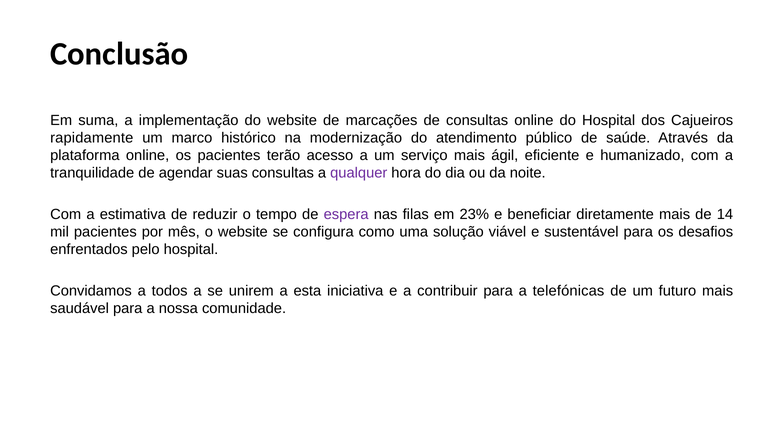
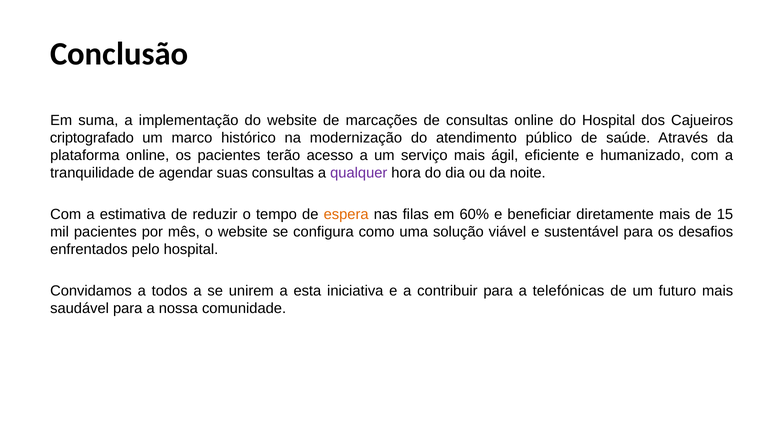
rapidamente: rapidamente -> criptografado
espera colour: purple -> orange
23%: 23% -> 60%
14: 14 -> 15
